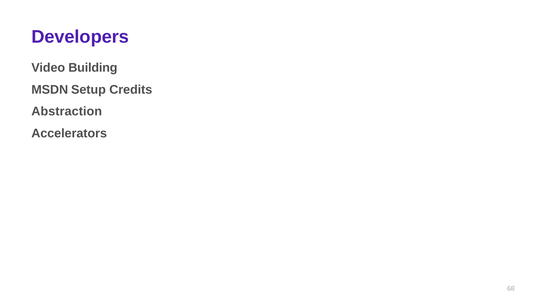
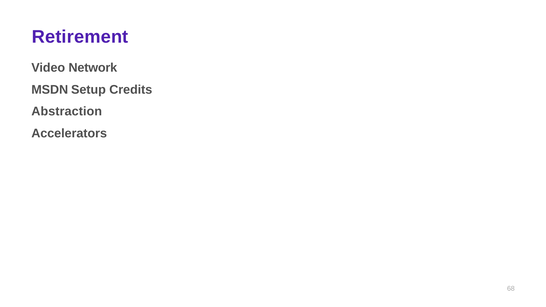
Developers: Developers -> Retirement
Building: Building -> Network
